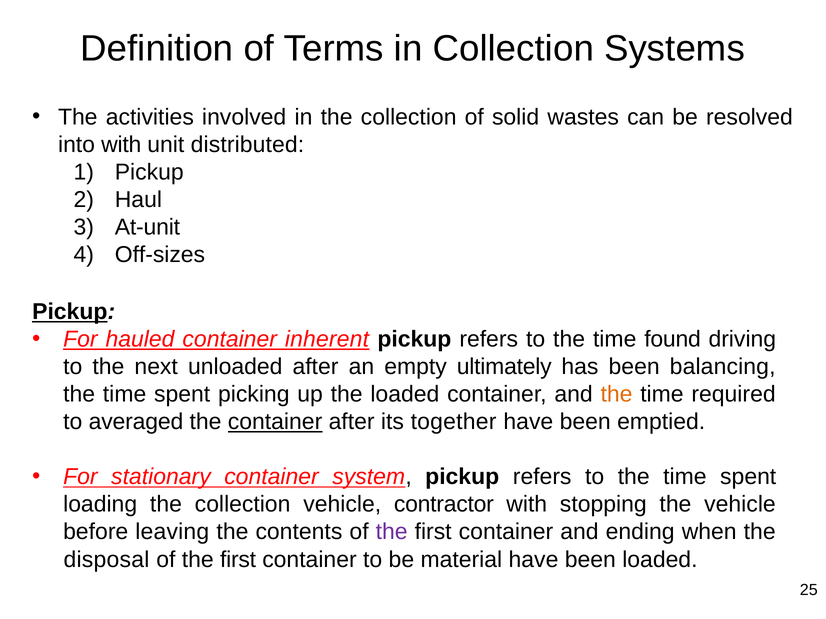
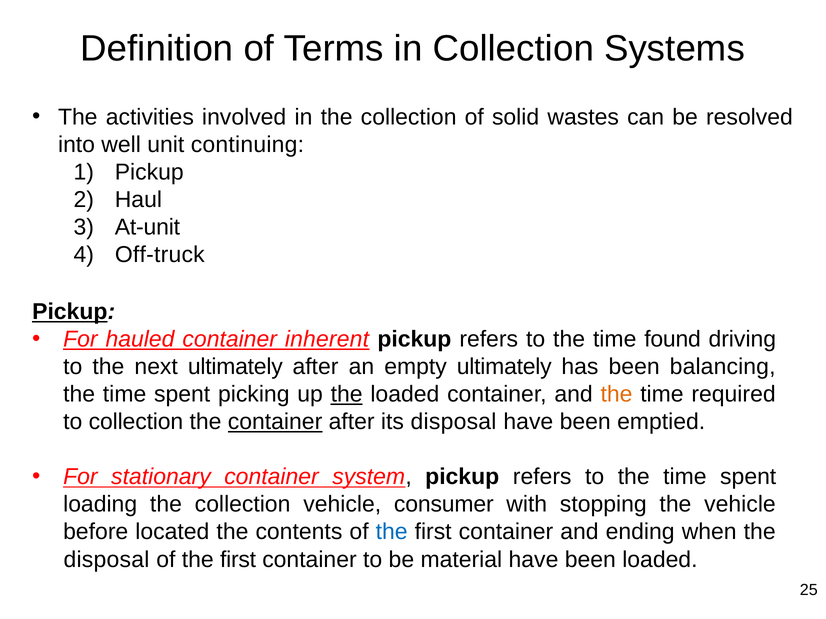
into with: with -> well
distributed: distributed -> continuing
Off-sizes: Off-sizes -> Off-truck
next unloaded: unloaded -> ultimately
the at (347, 395) underline: none -> present
to averaged: averaged -> collection
its together: together -> disposal
contractor: contractor -> consumer
leaving: leaving -> located
the at (392, 532) colour: purple -> blue
